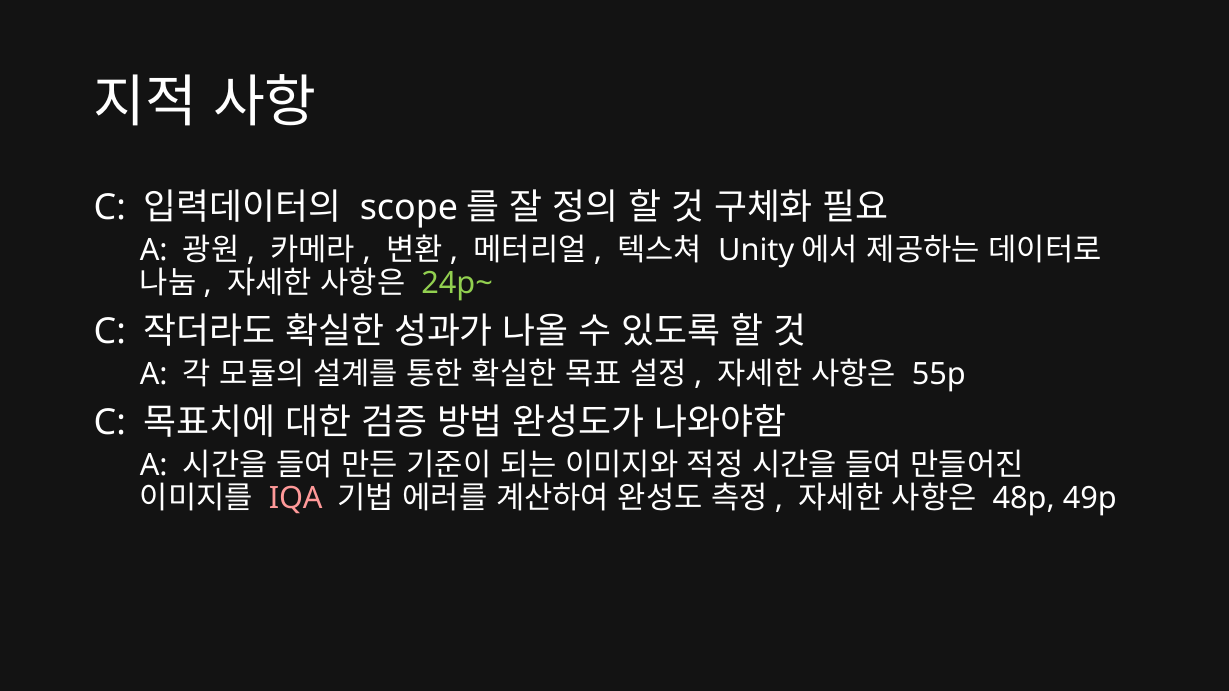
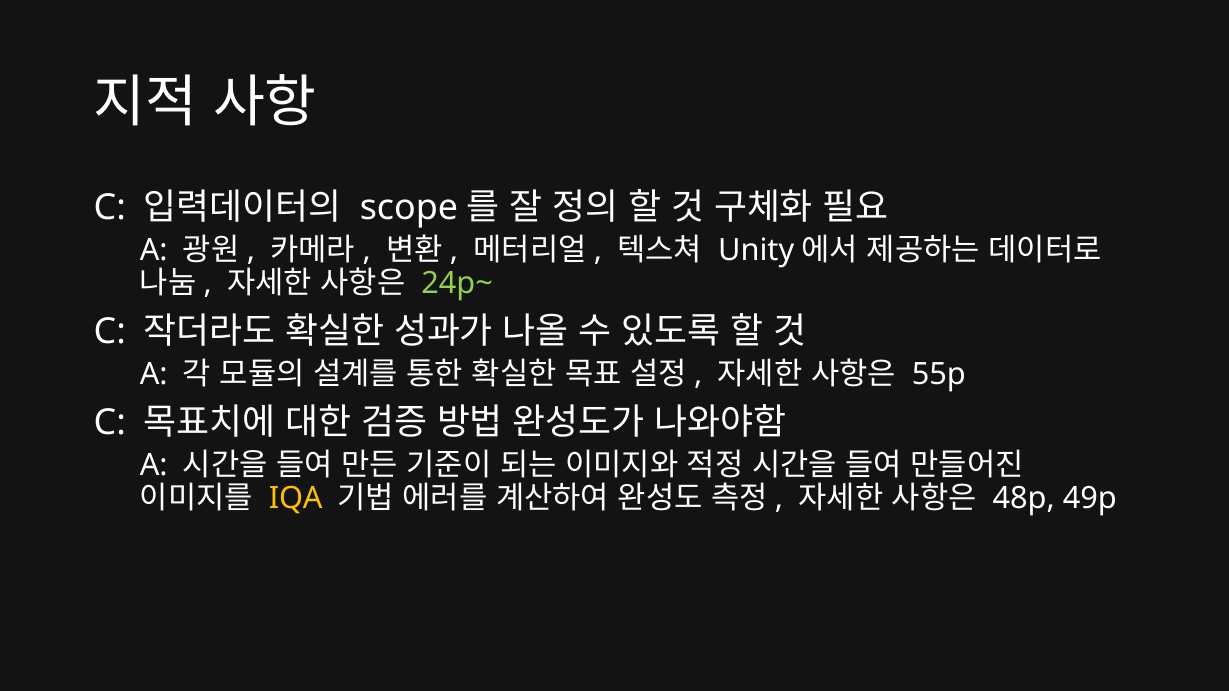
IQA colour: pink -> yellow
